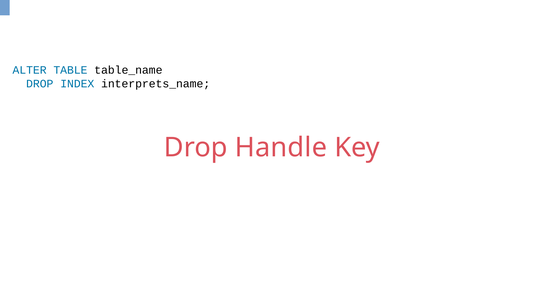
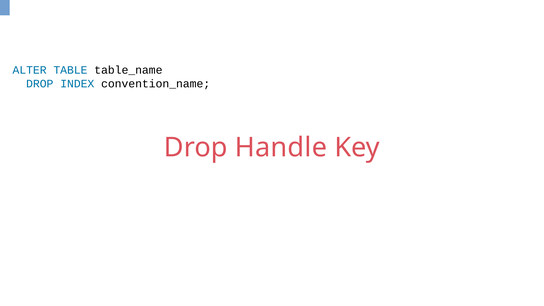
interprets_name: interprets_name -> convention_name
